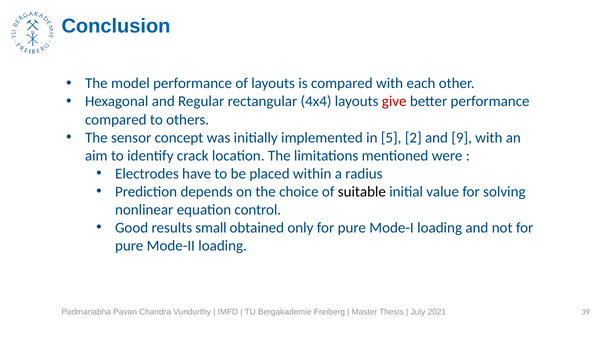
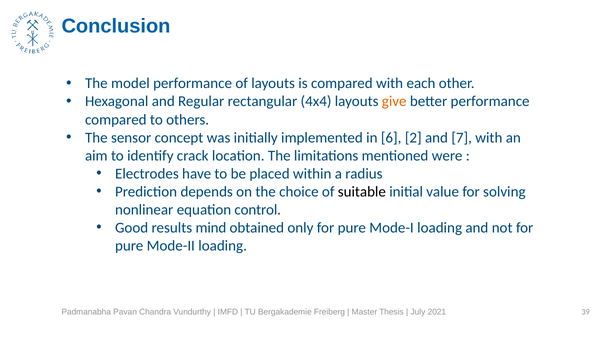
give colour: red -> orange
5: 5 -> 6
9: 9 -> 7
small: small -> mind
